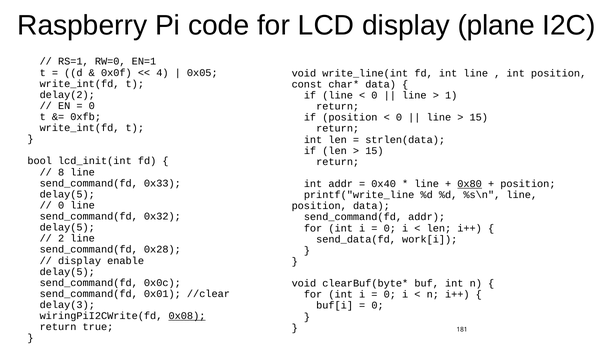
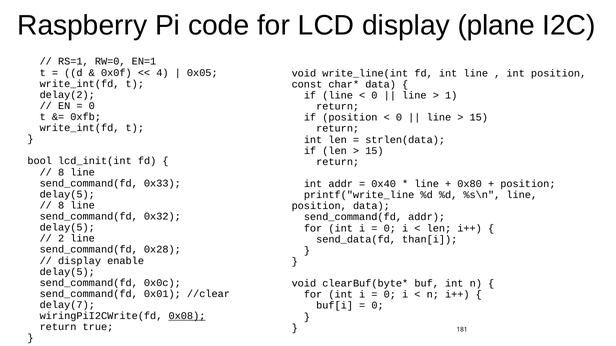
0x80 underline: present -> none
0 at (61, 206): 0 -> 8
work[i: work[i -> than[i
delay(3: delay(3 -> delay(7
